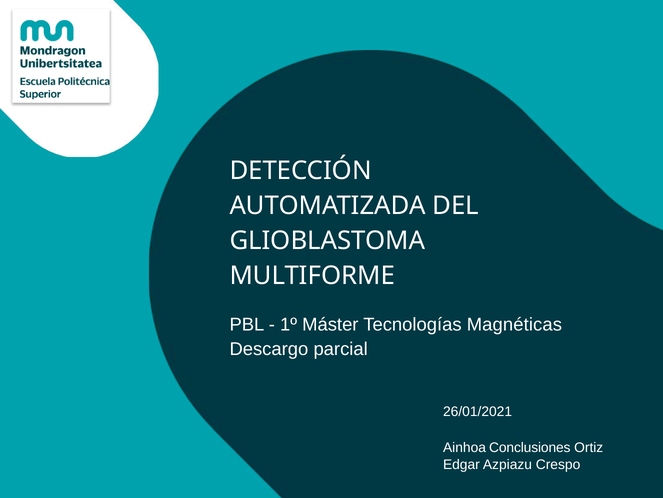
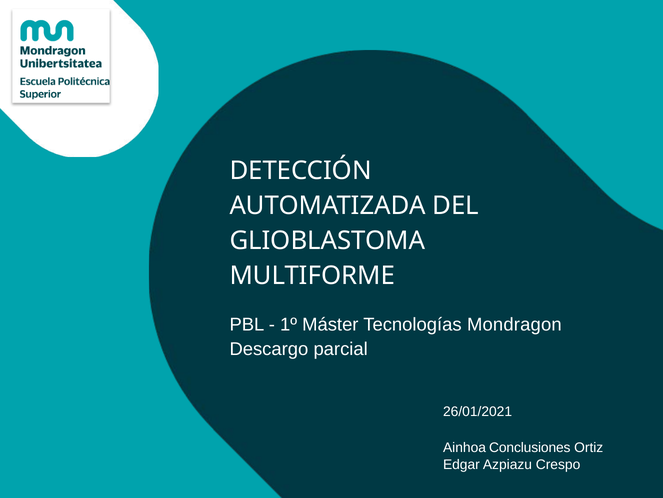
Magnéticas: Magnéticas -> Mondragon
